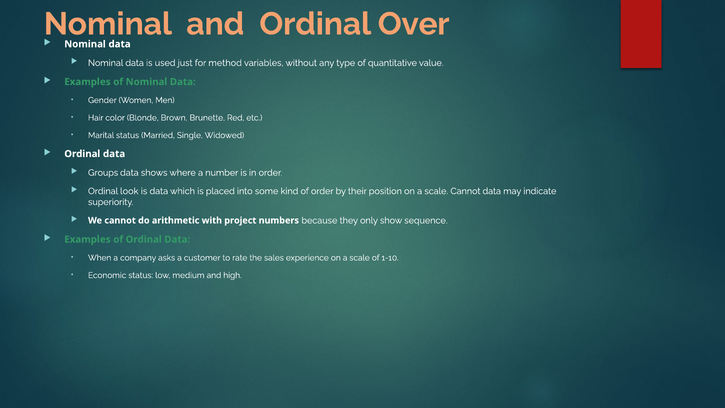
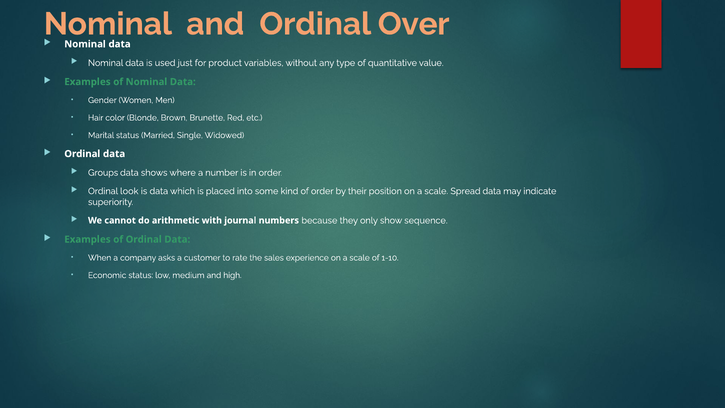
method: method -> product
scale Cannot: Cannot -> Spread
project: project -> journal
